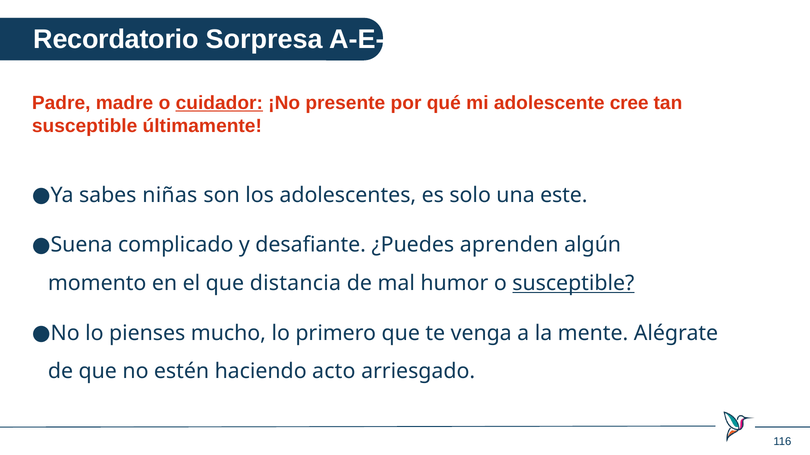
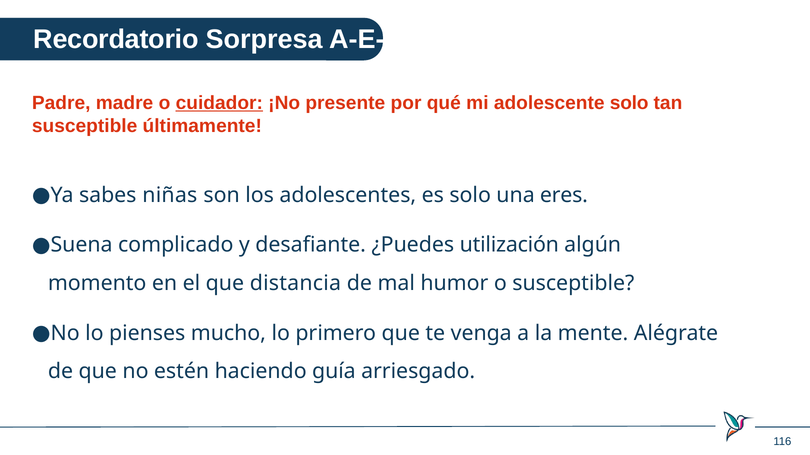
adolescente cree: cree -> solo
este: este -> eres
aprenden: aprenden -> utilización
susceptible at (573, 284) underline: present -> none
acto: acto -> guía
